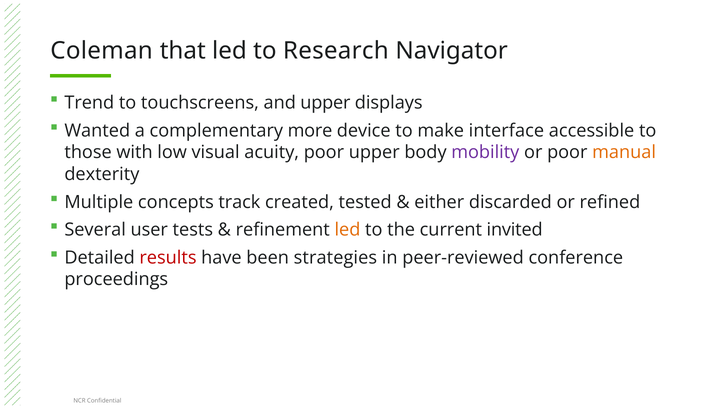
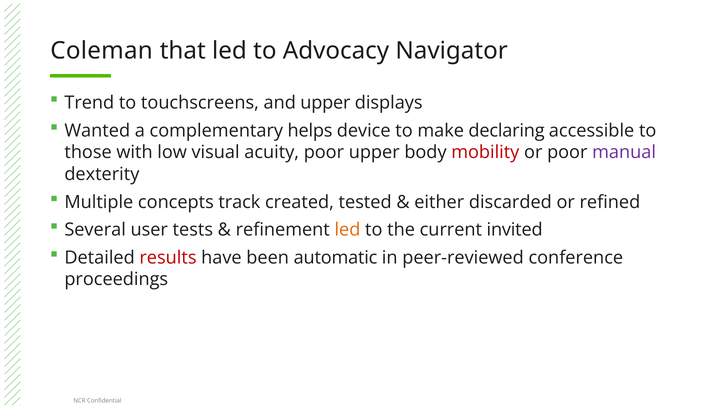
Research: Research -> Advocacy
more: more -> helps
interface: interface -> declaring
mobility colour: purple -> red
manual colour: orange -> purple
strategies: strategies -> automatic
